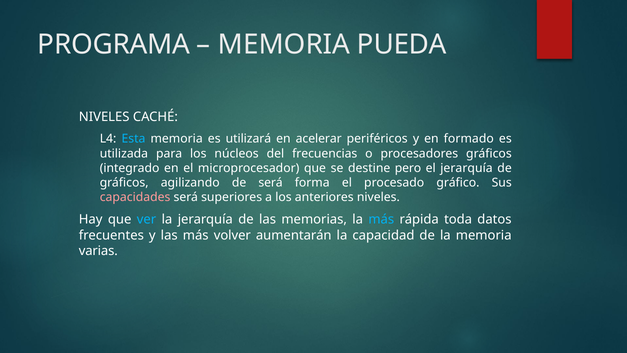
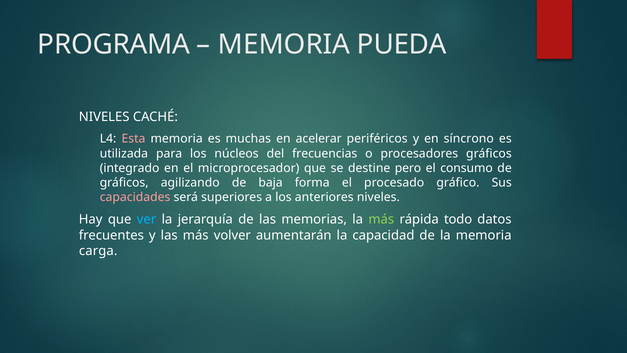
Esta colour: light blue -> pink
utilizará: utilizará -> muchas
formado: formado -> síncrono
el jerarquía: jerarquía -> consumo
de será: será -> baja
más at (381, 219) colour: light blue -> light green
toda: toda -> todo
varias: varias -> carga
